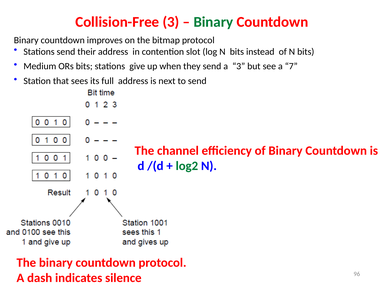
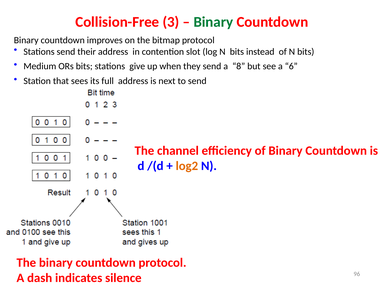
a 3: 3 -> 8
7: 7 -> 6
log2 colour: green -> orange
